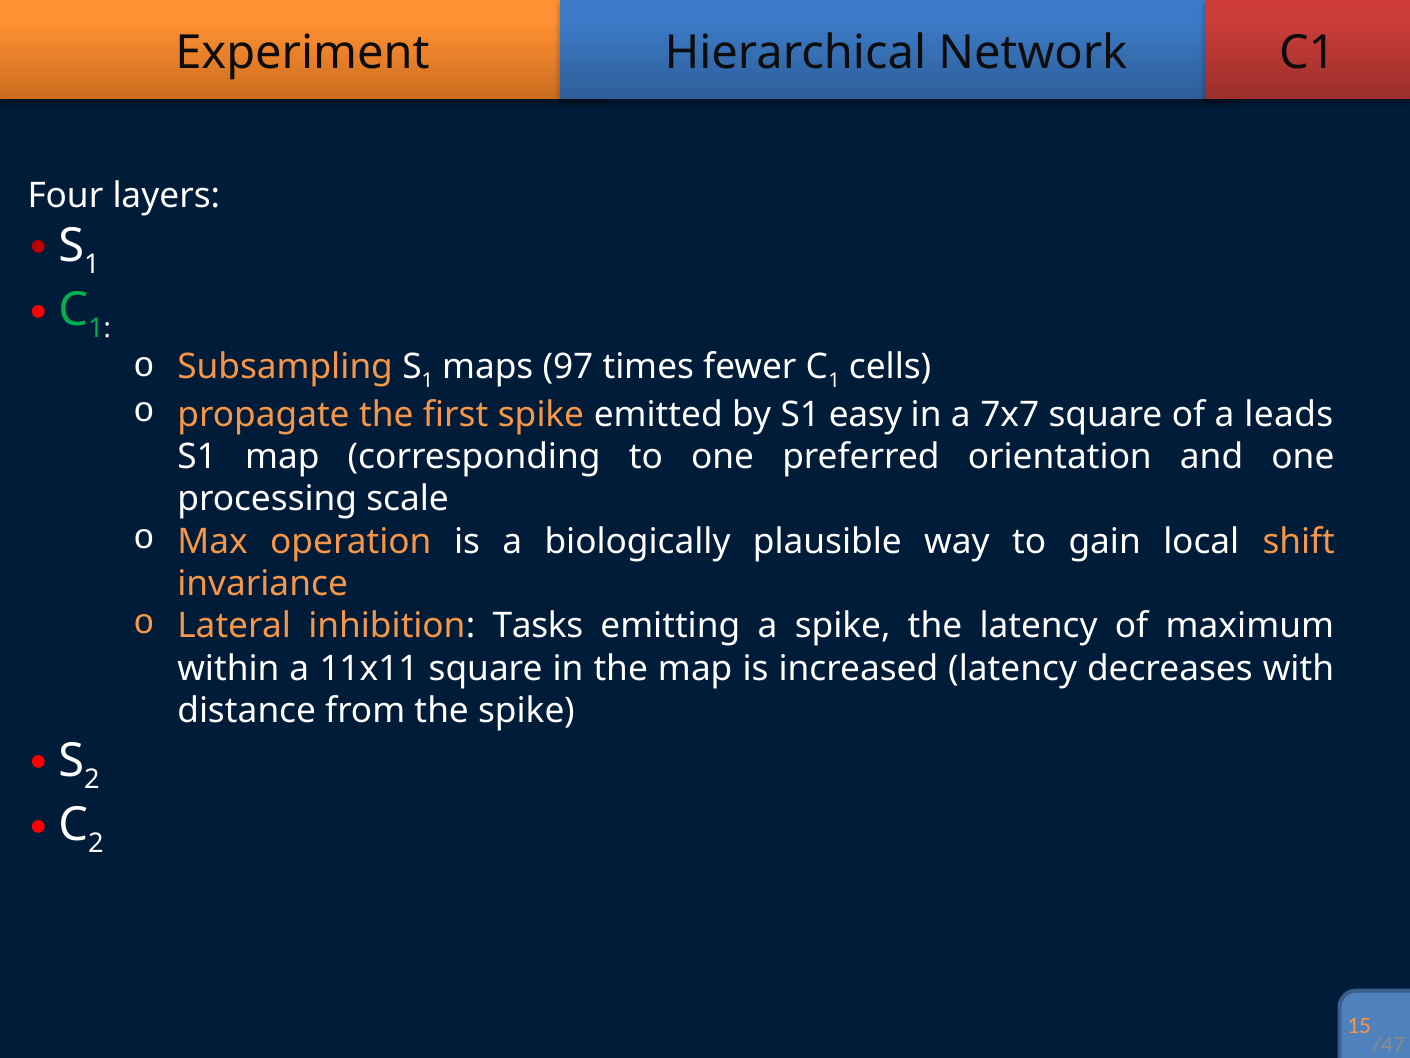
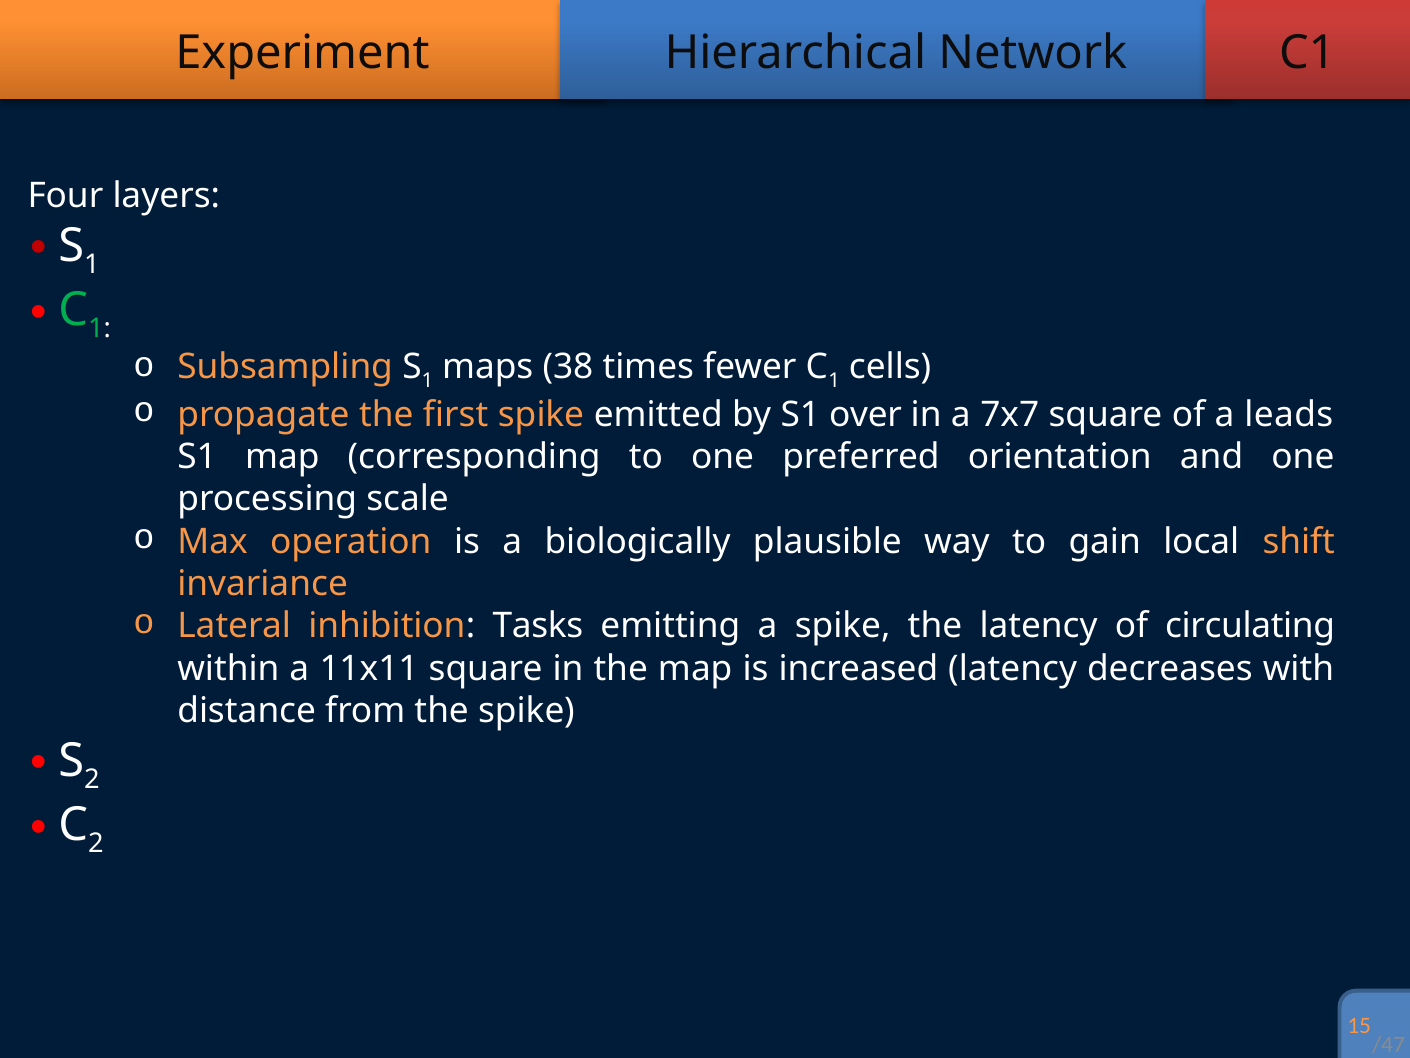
97: 97 -> 38
easy: easy -> over
maximum: maximum -> circulating
